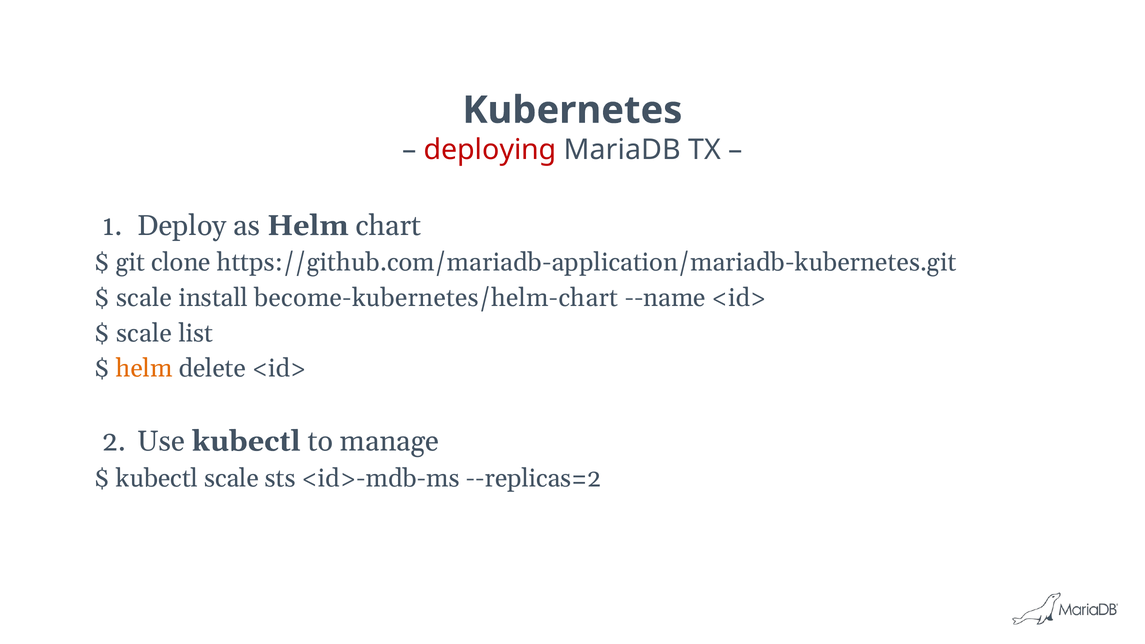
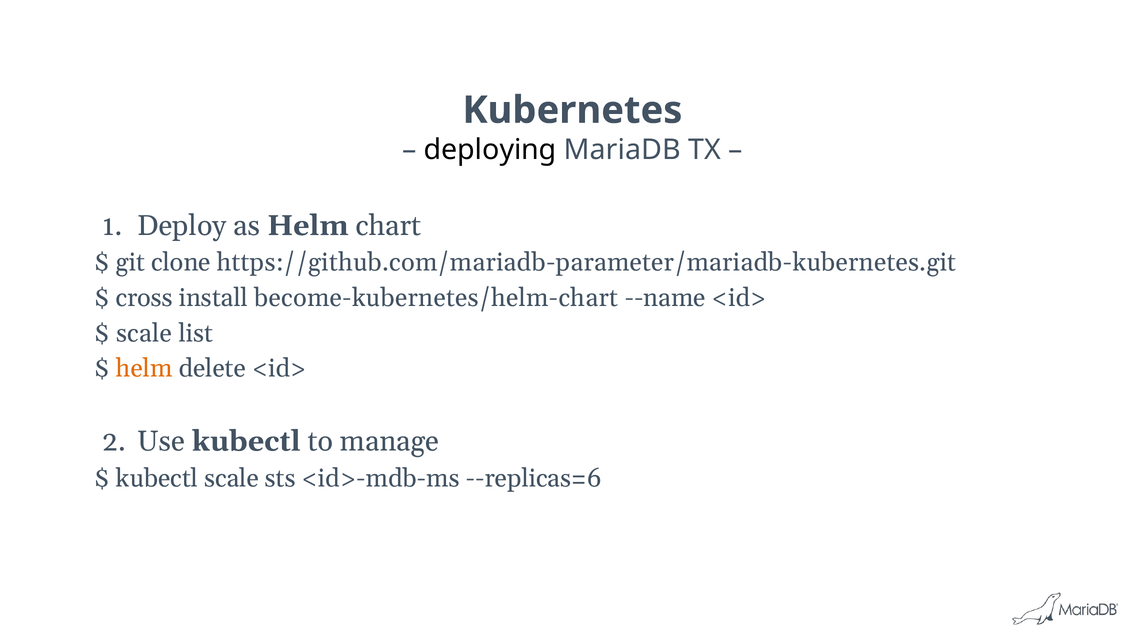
deploying colour: red -> black
https://github.com/mariadb-application/mariadb-kubernetes.git: https://github.com/mariadb-application/mariadb-kubernetes.git -> https://github.com/mariadb-parameter/mariadb-kubernetes.git
scale at (144, 298): scale -> cross
--replicas=2: --replicas=2 -> --replicas=6
